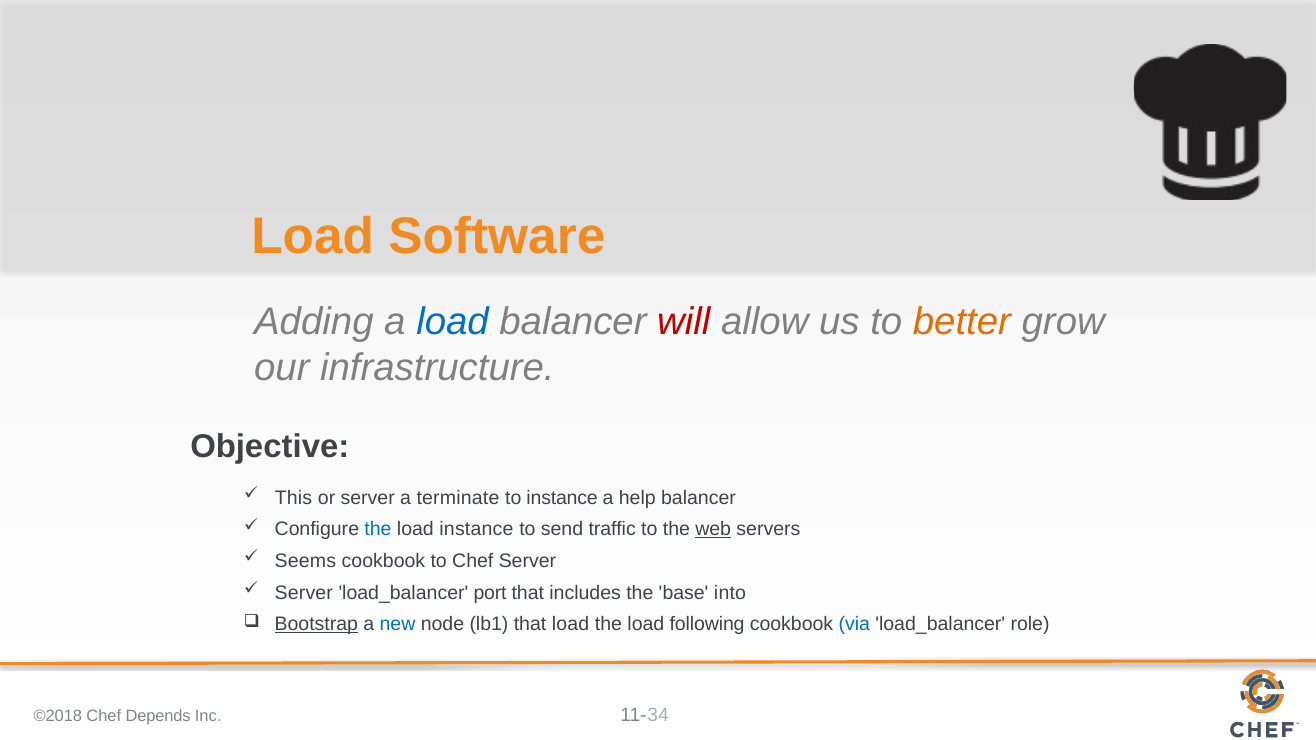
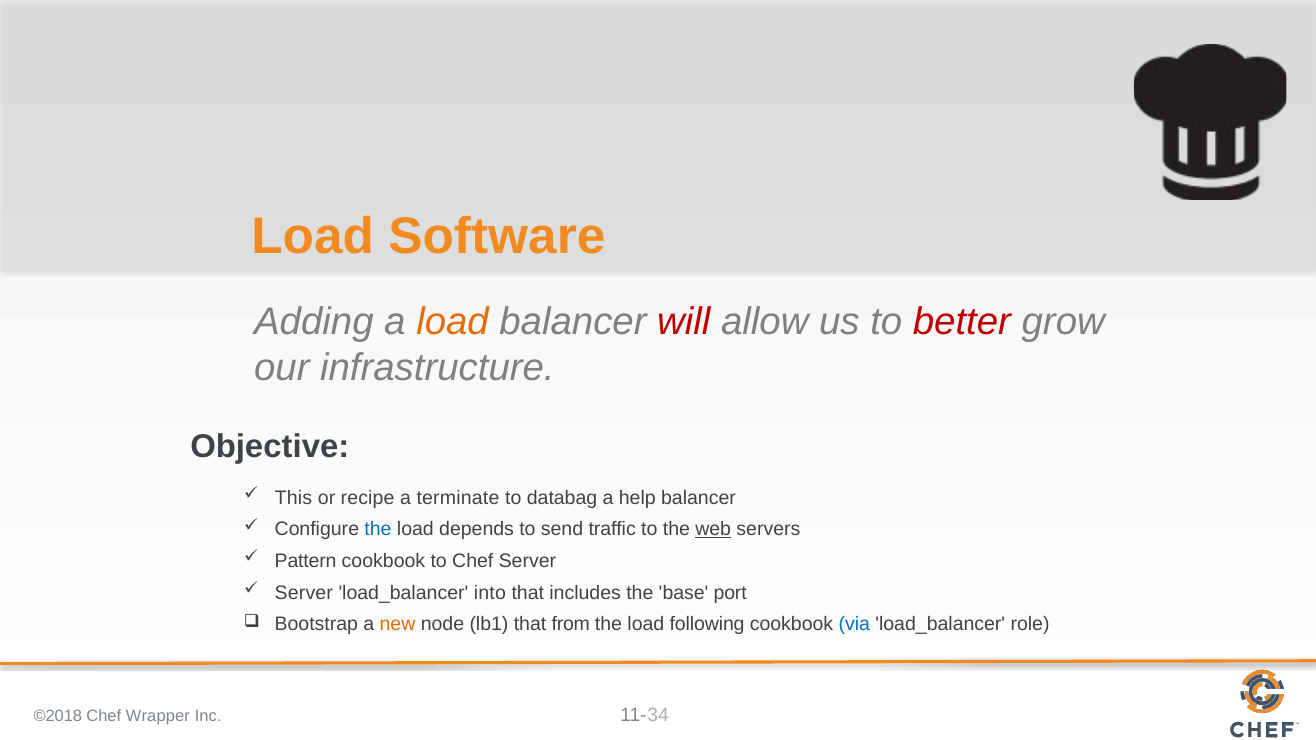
load at (453, 322) colour: blue -> orange
better colour: orange -> red
or server: server -> recipe
to instance: instance -> databag
load instance: instance -> depends
Seems: Seems -> Pattern
port: port -> into
into: into -> port
Bootstrap underline: present -> none
new colour: blue -> orange
that load: load -> from
Depends: Depends -> Wrapper
